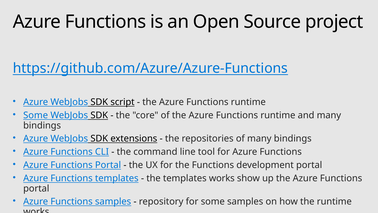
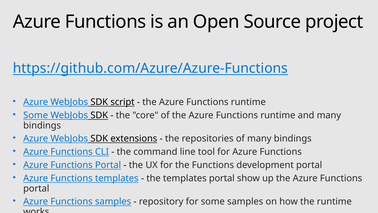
templates works: works -> portal
